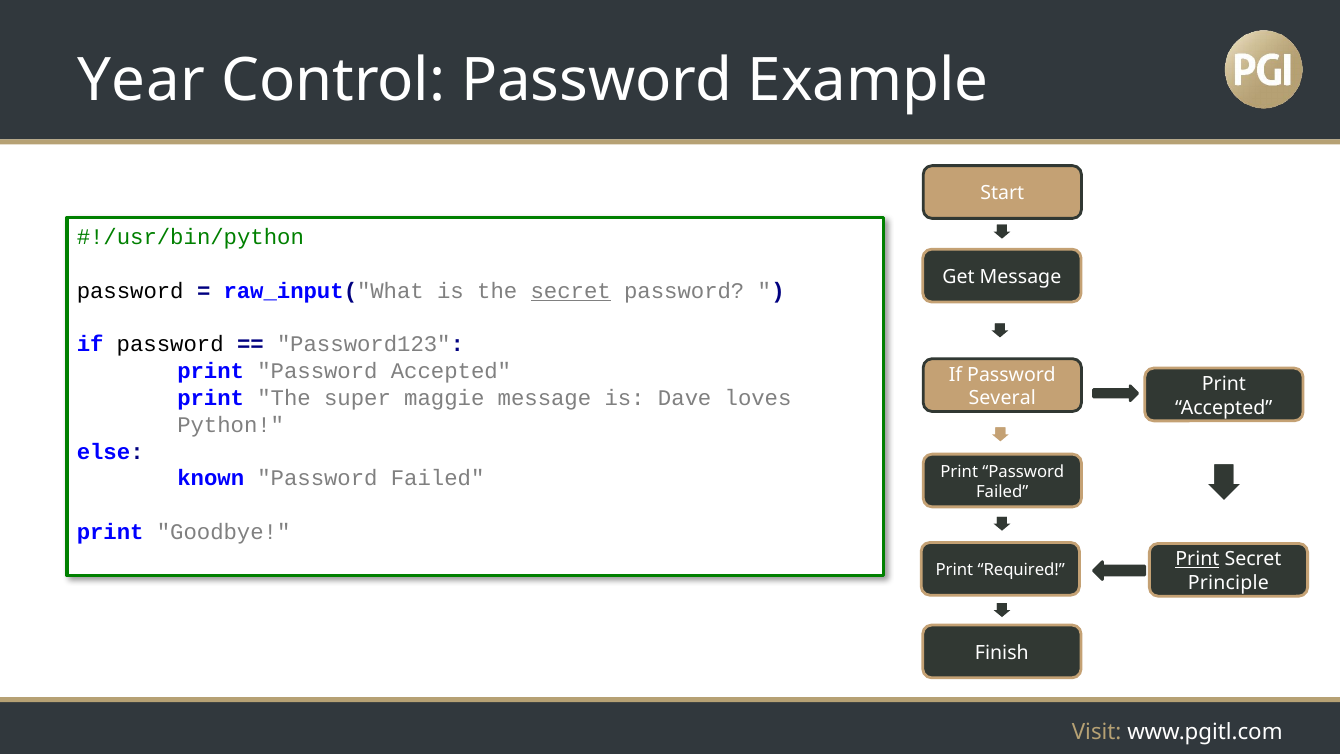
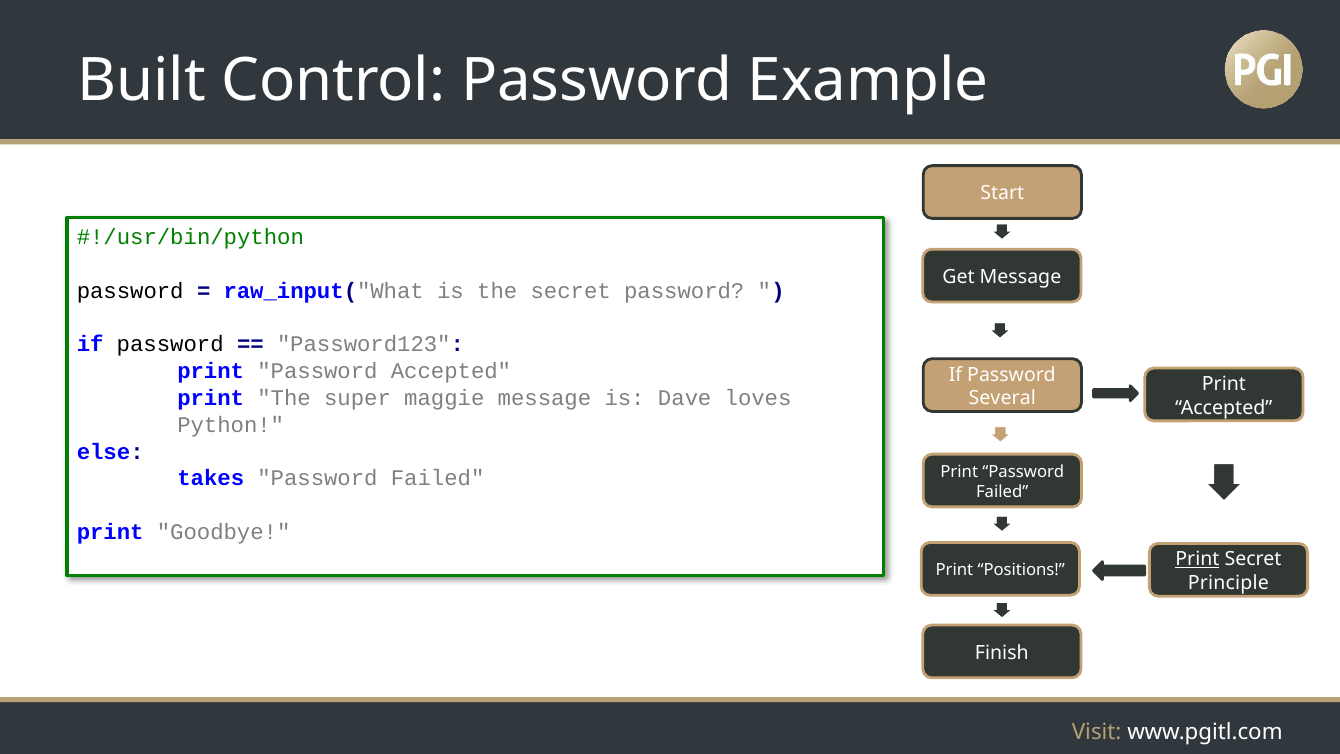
Year: Year -> Built
secret at (571, 291) underline: present -> none
known: known -> takes
Required: Required -> Positions
